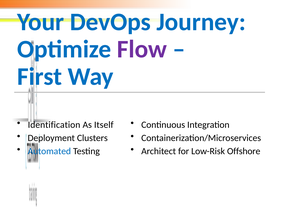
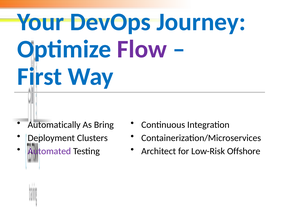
Identification: Identification -> Automatically
Itself: Itself -> Bring
Automated colour: blue -> purple
